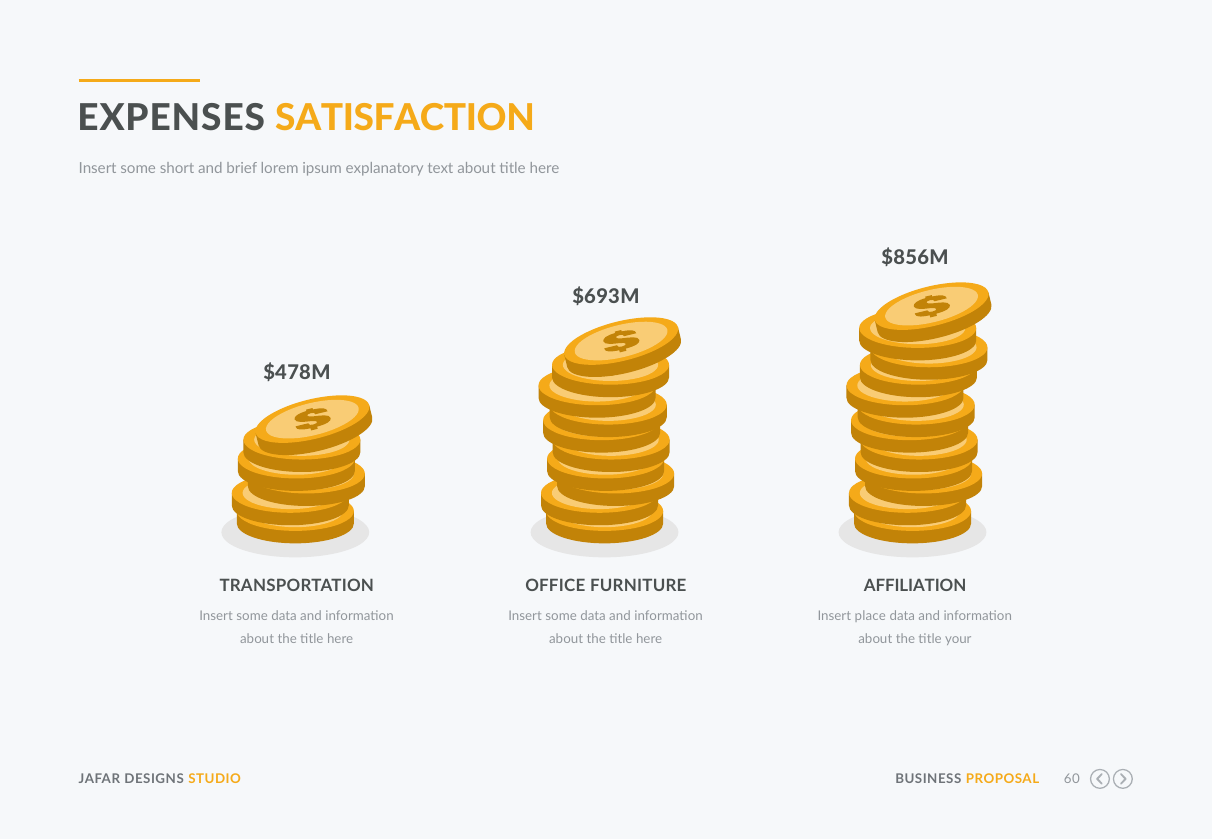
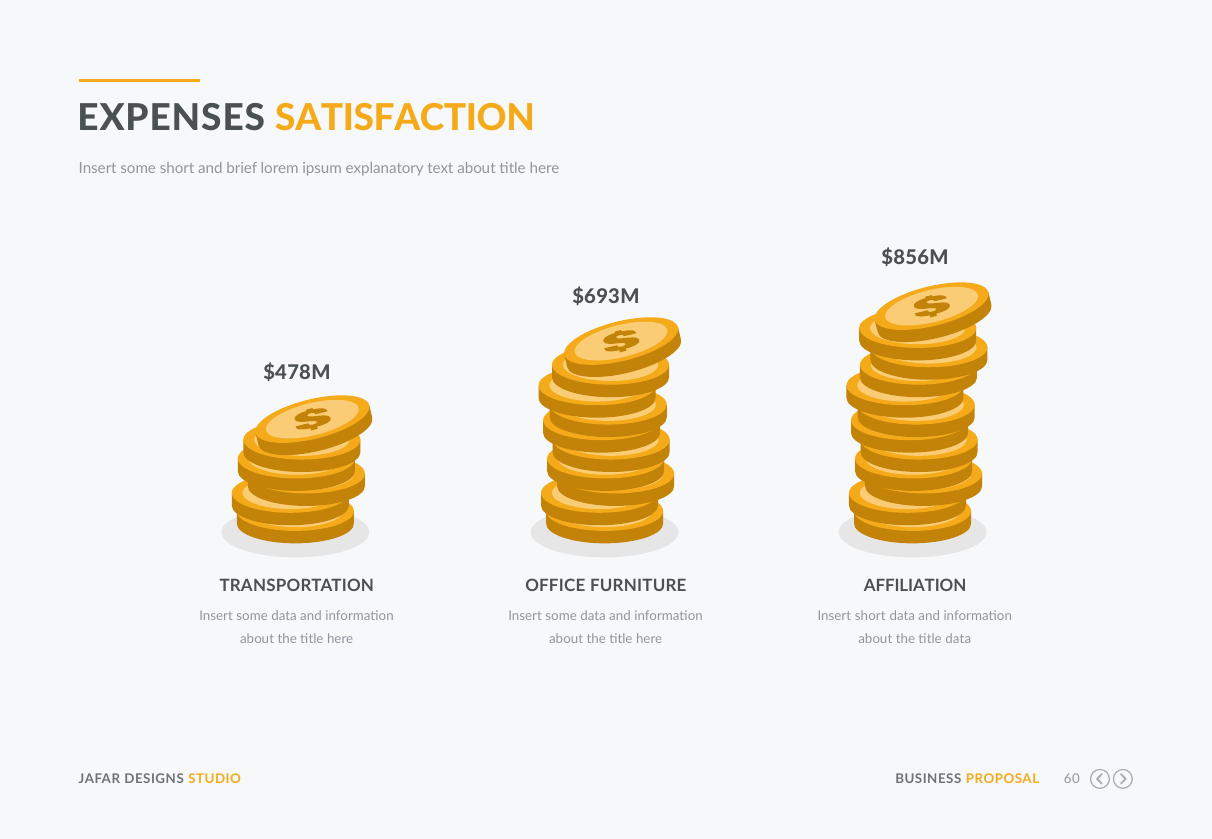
Insert place: place -> short
title your: your -> data
